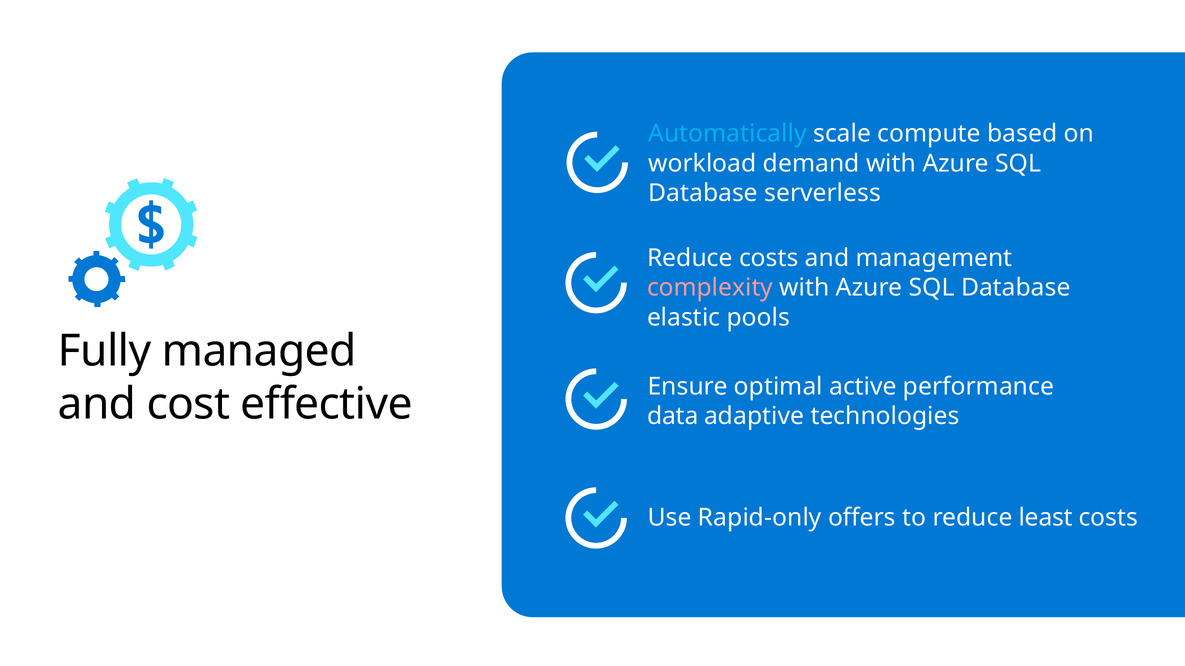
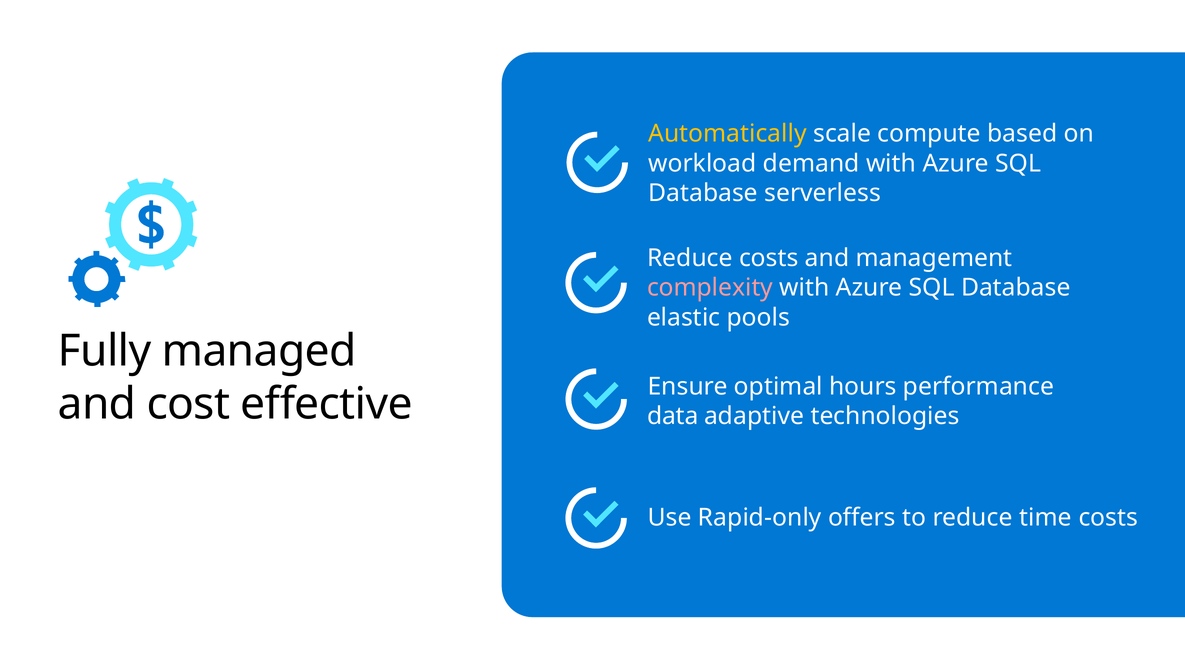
Automatically colour: light blue -> yellow
active: active -> hours
least: least -> time
